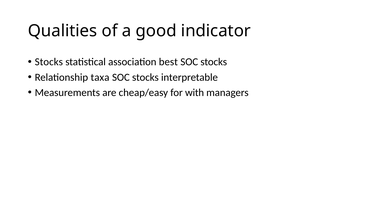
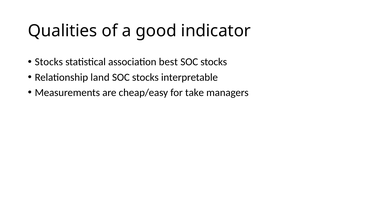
taxa: taxa -> land
with: with -> take
